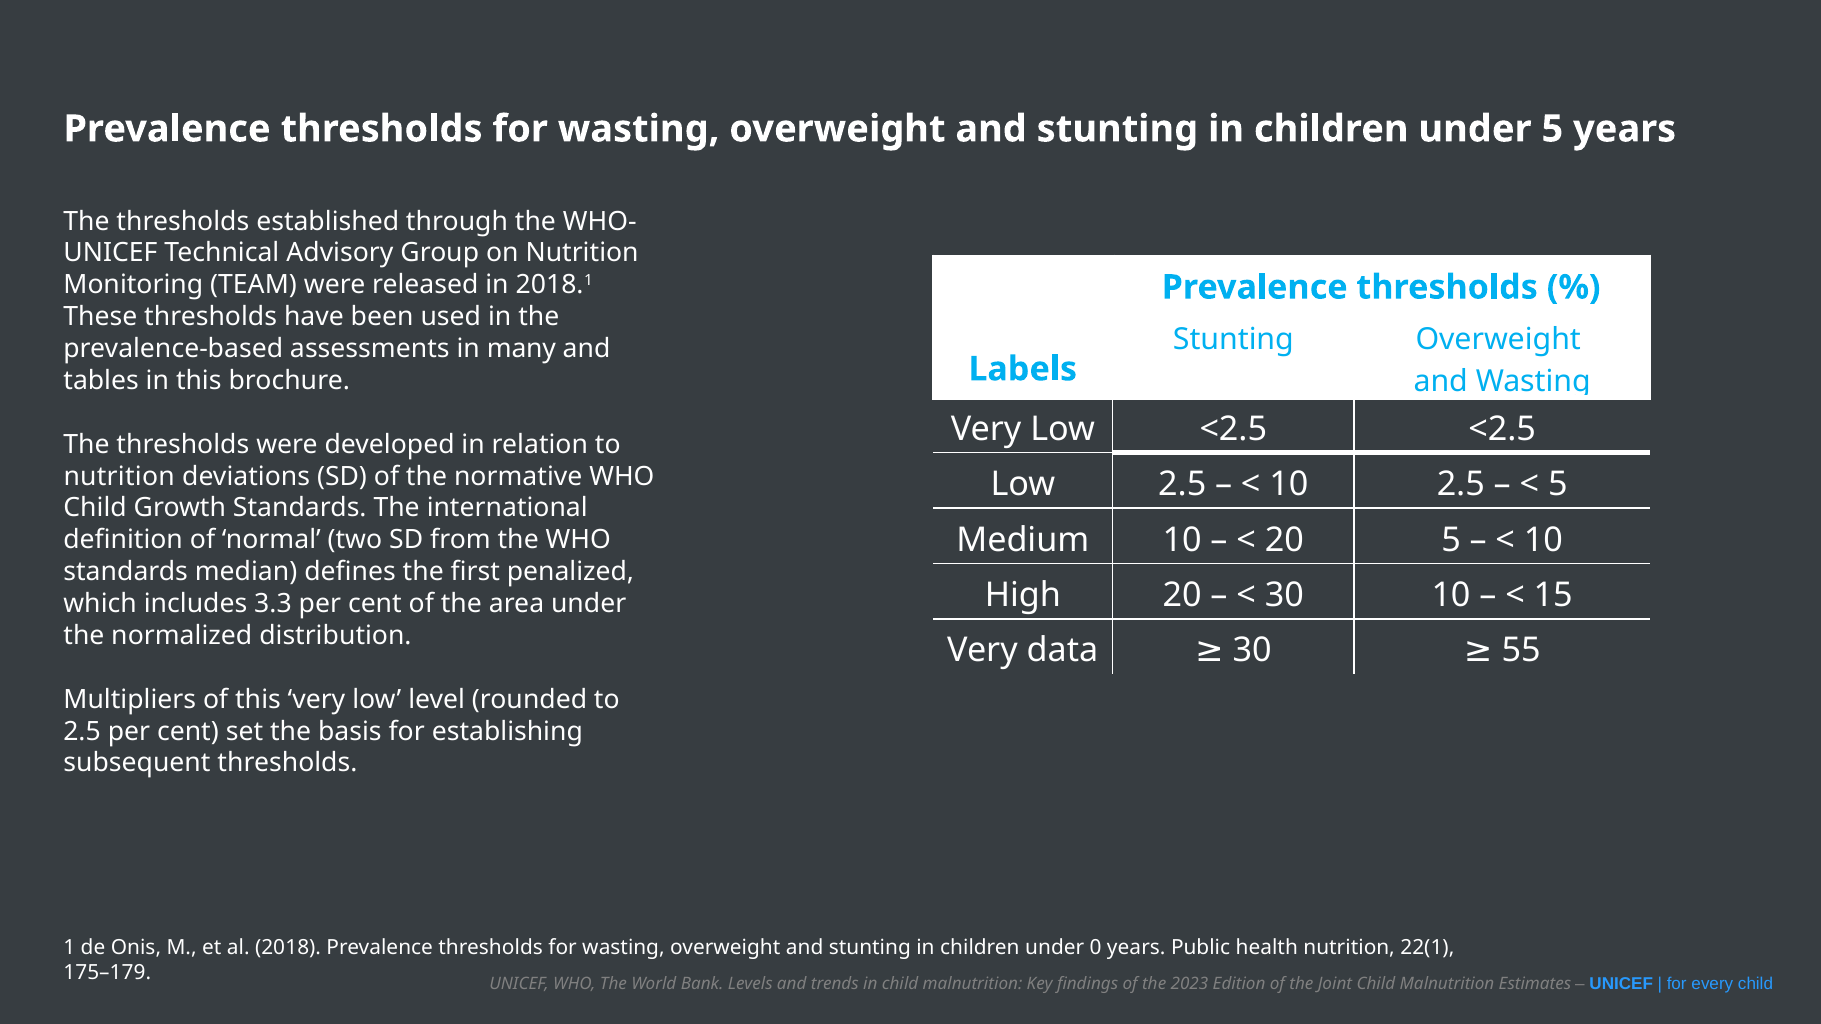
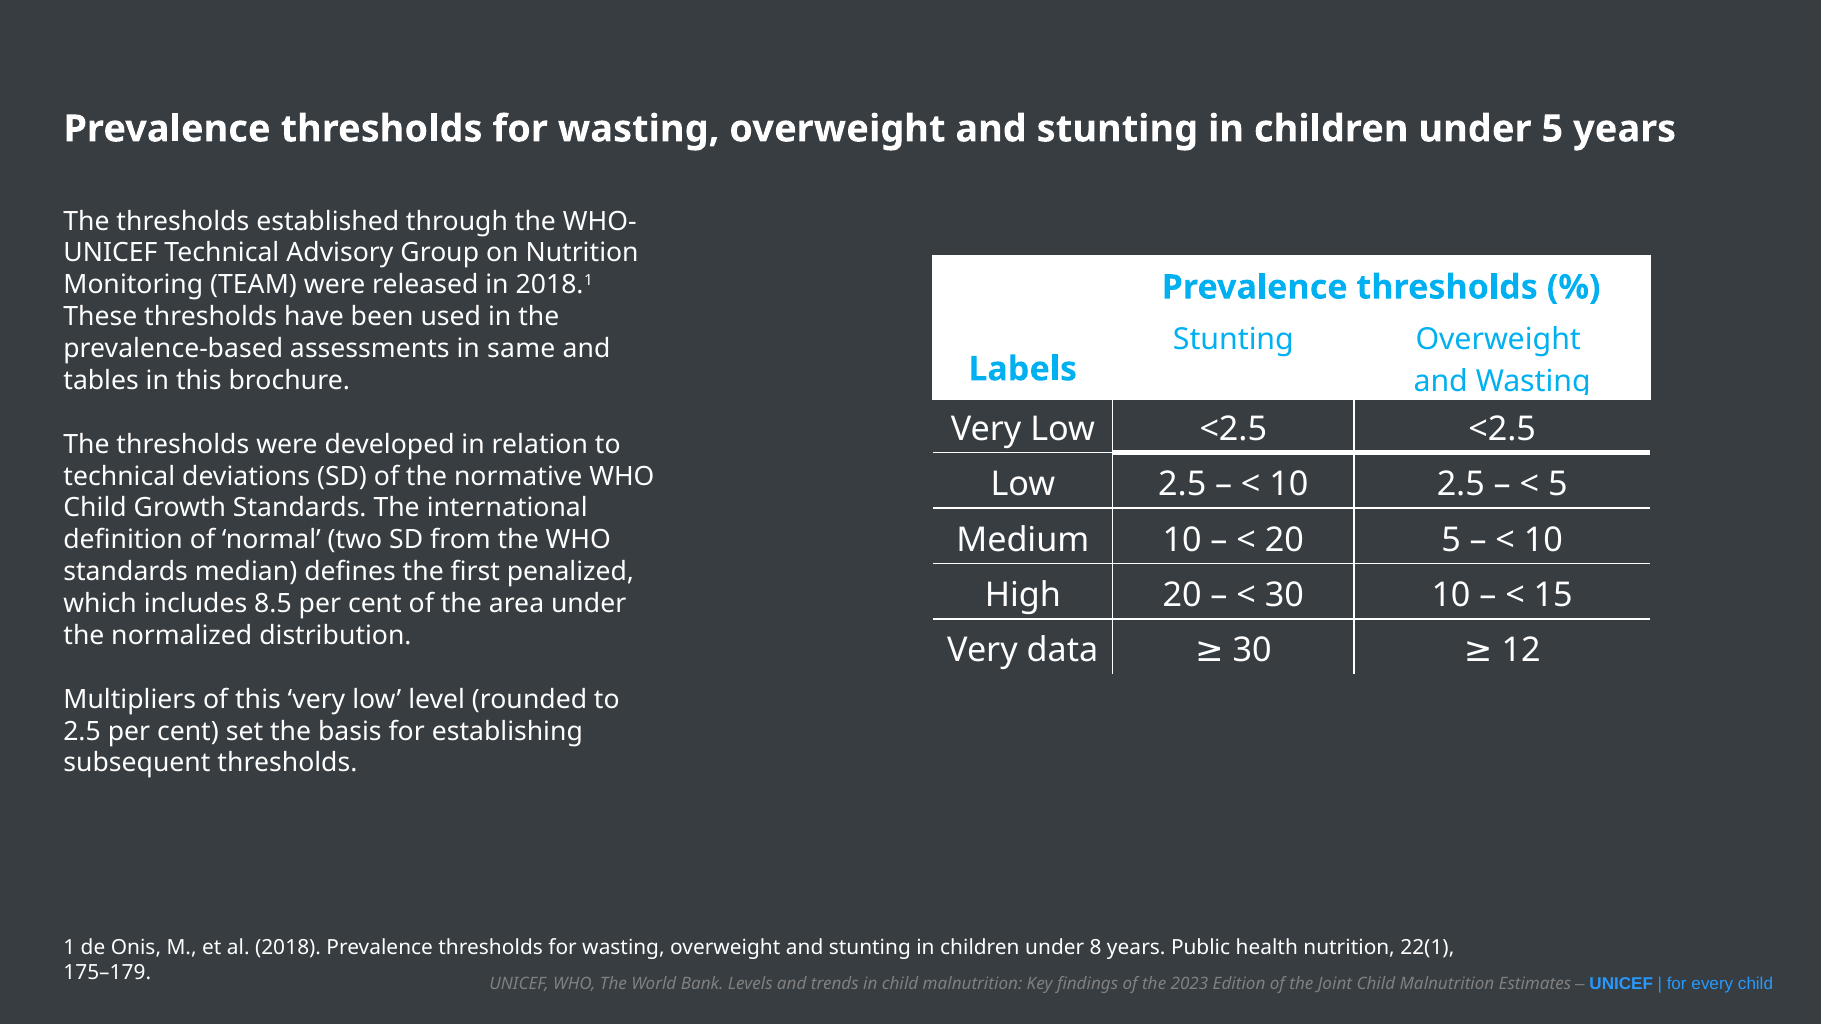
many: many -> same
nutrition at (119, 476): nutrition -> technical
3.3: 3.3 -> 8.5
55: 55 -> 12
0: 0 -> 8
